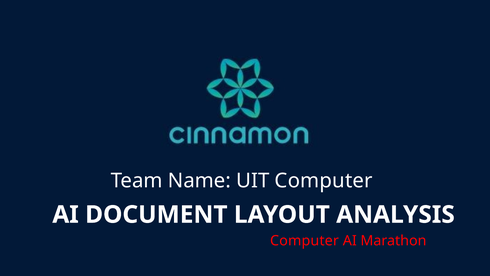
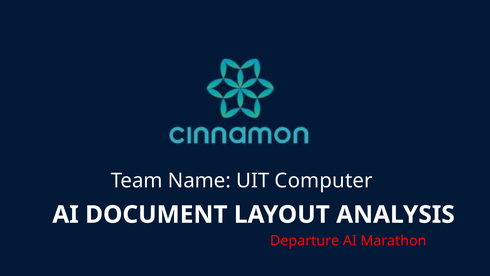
Computer at (304, 241): Computer -> Departure
